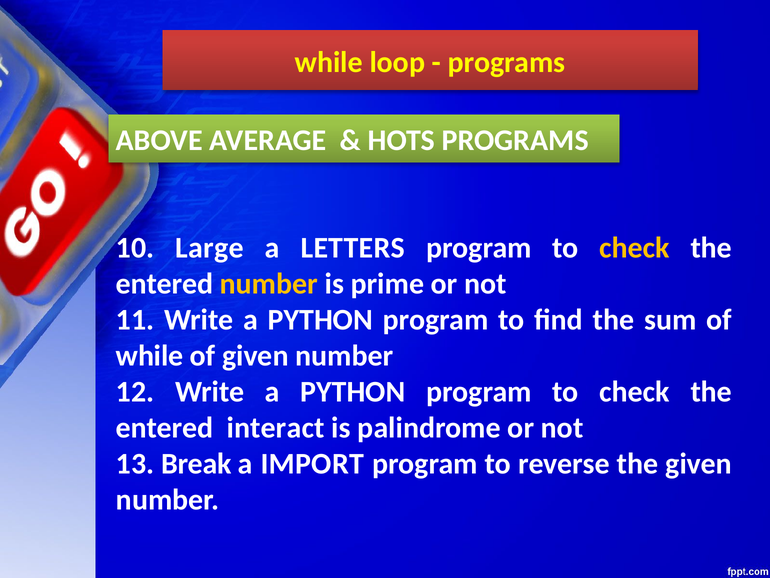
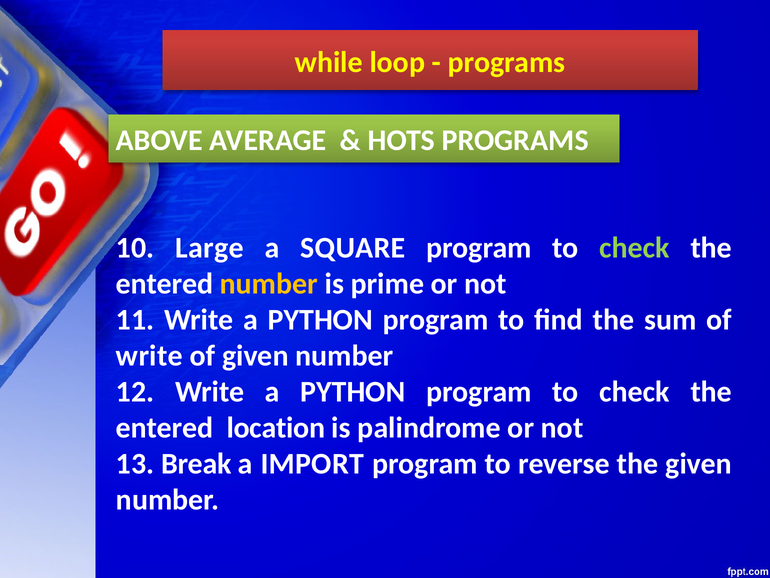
LETTERS: LETTERS -> SQUARE
check at (634, 248) colour: yellow -> light green
while at (150, 356): while -> write
interact: interact -> location
